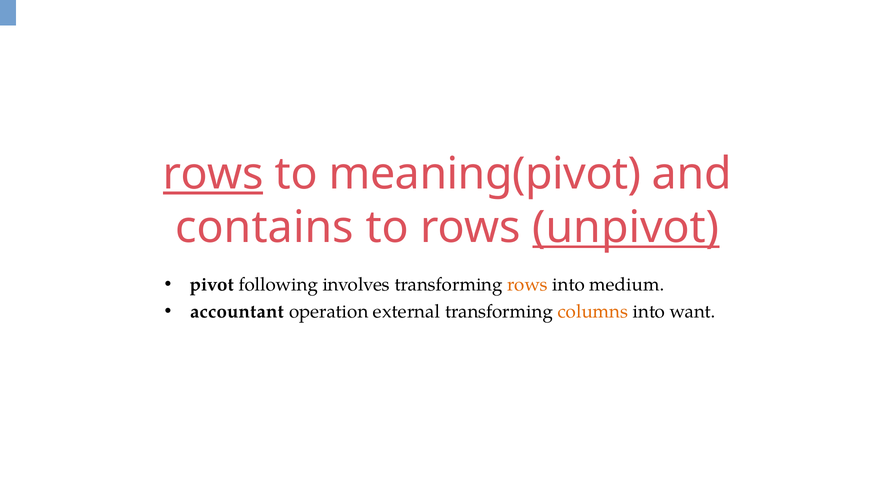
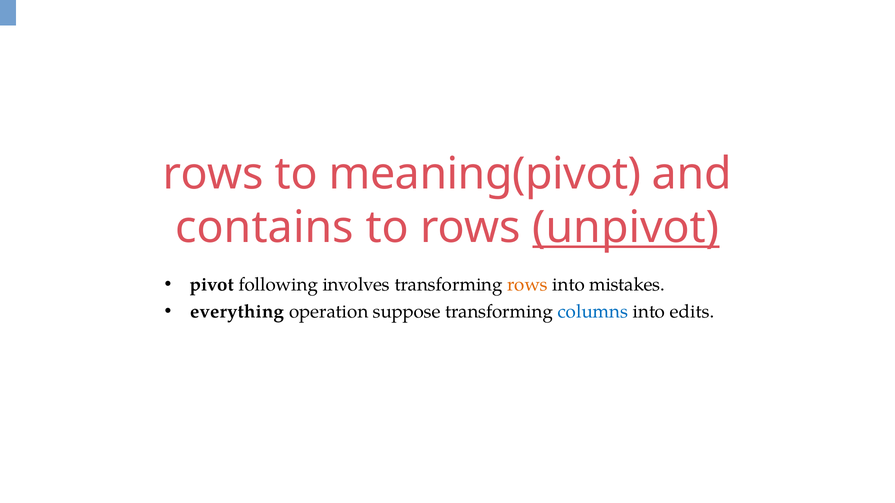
rows at (213, 174) underline: present -> none
medium: medium -> mistakes
accountant: accountant -> everything
external: external -> suppose
columns colour: orange -> blue
want: want -> edits
